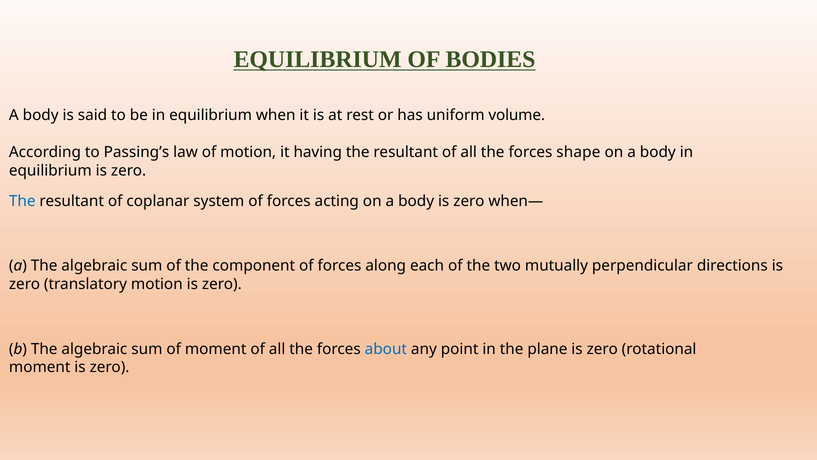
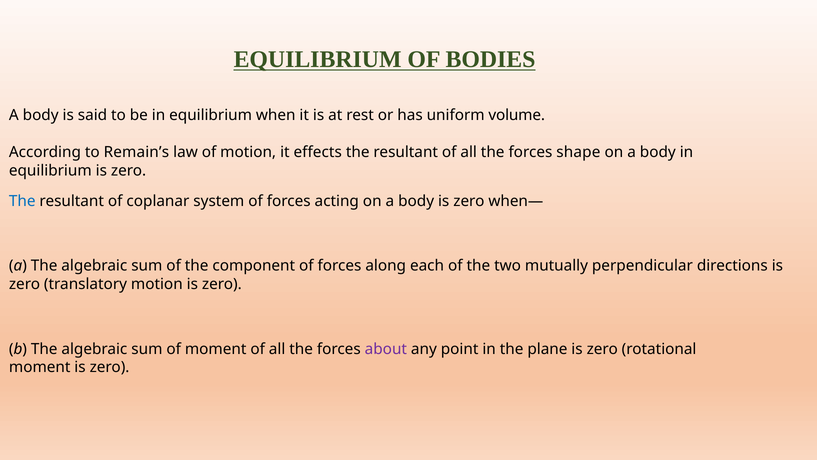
Passing’s: Passing’s -> Remain’s
having: having -> effects
about colour: blue -> purple
